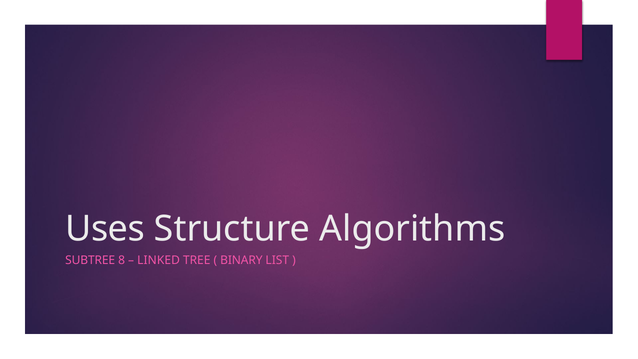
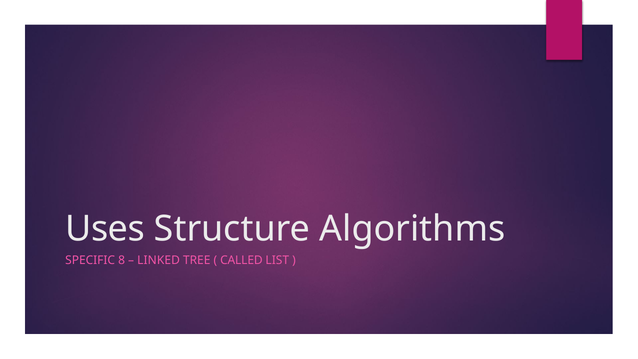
SUBTREE: SUBTREE -> SPECIFIC
BINARY: BINARY -> CALLED
